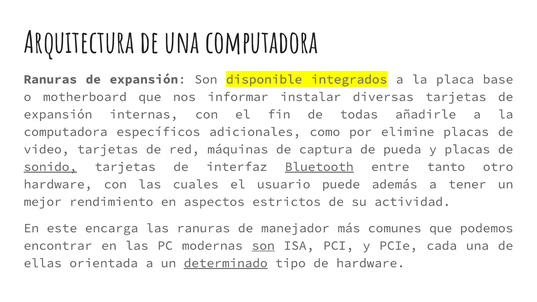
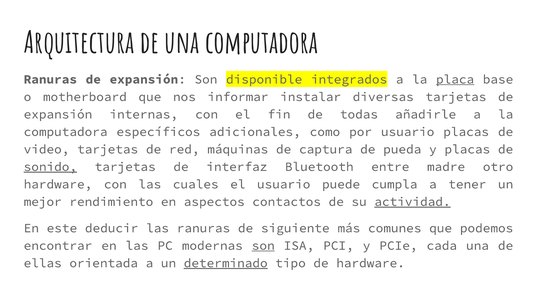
placa underline: none -> present
por elimine: elimine -> usuario
Bluetooth underline: present -> none
tanto: tanto -> madre
además: además -> cumpla
estrictos: estrictos -> contactos
actividad underline: none -> present
encarga: encarga -> deducir
manejador: manejador -> siguiente
